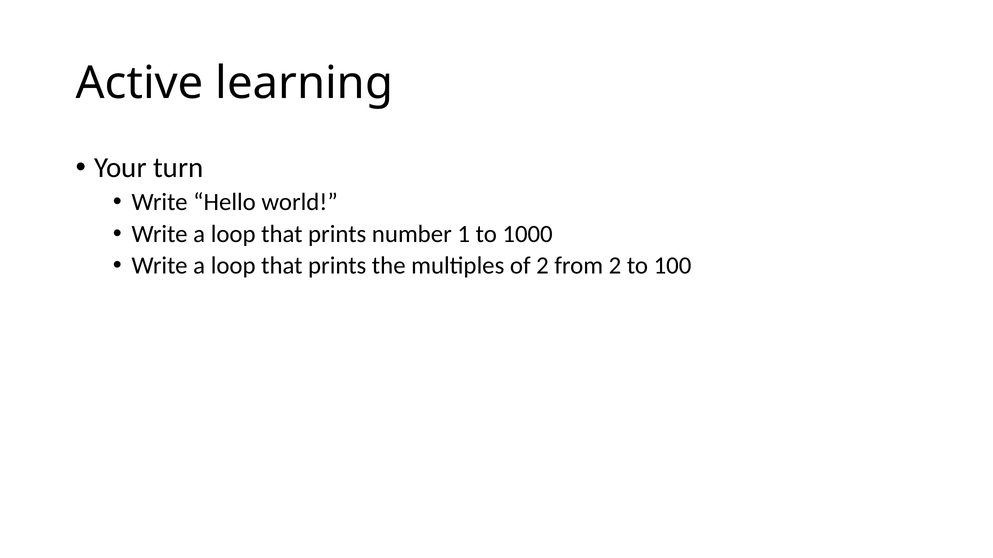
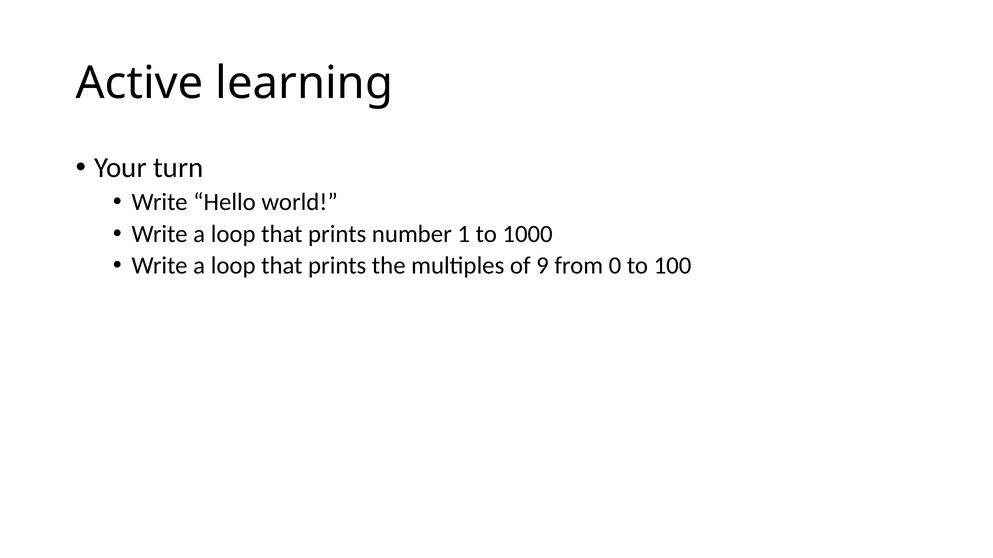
of 2: 2 -> 9
from 2: 2 -> 0
